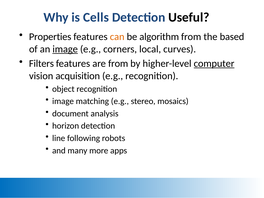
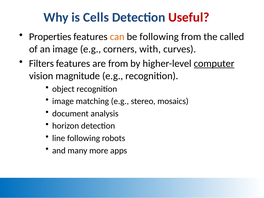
Useful colour: black -> red
be algorithm: algorithm -> following
based: based -> called
image at (65, 49) underline: present -> none
local: local -> with
acquisition: acquisition -> magnitude
